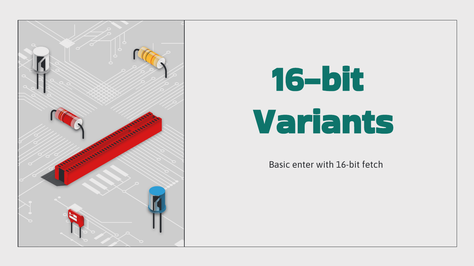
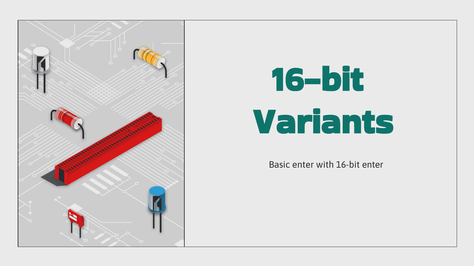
16-bit fetch: fetch -> enter
